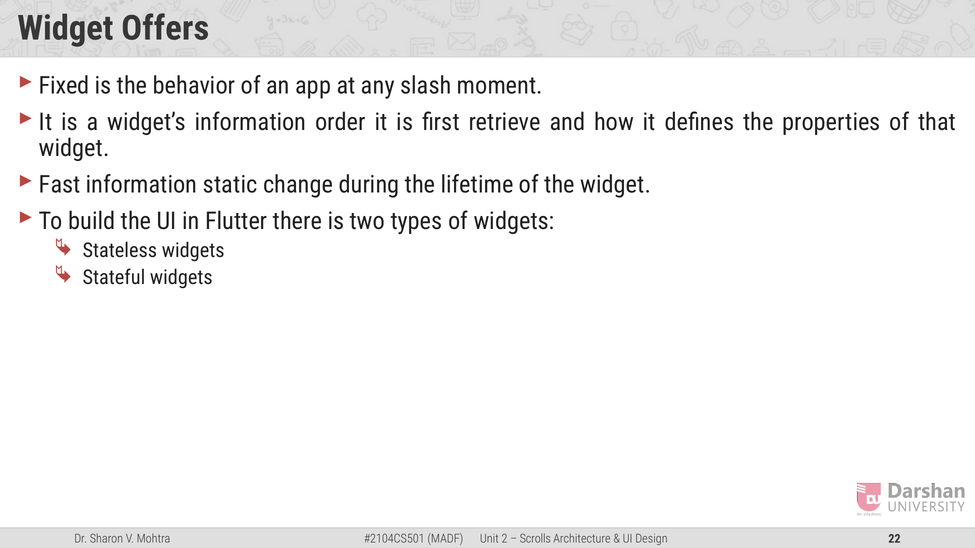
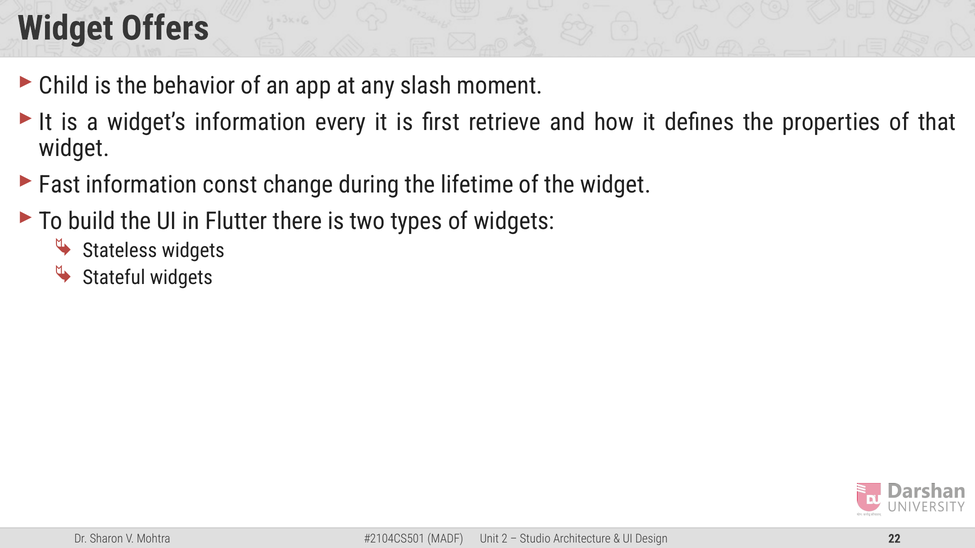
Fixed: Fixed -> Child
order: order -> every
static: static -> const
Scrolls: Scrolls -> Studio
